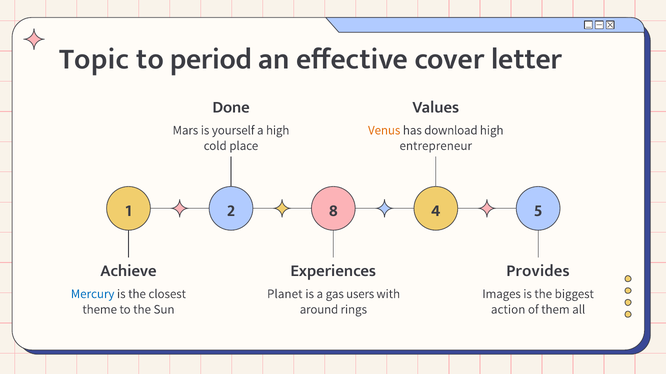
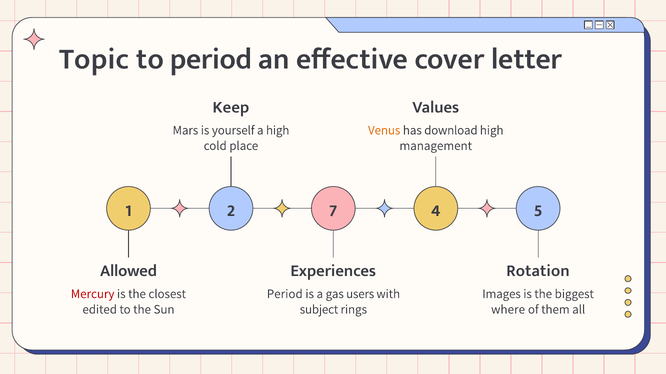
Done: Done -> Keep
entrepreneur: entrepreneur -> management
8: 8 -> 7
Achieve: Achieve -> Allowed
Provides: Provides -> Rotation
Mercury colour: blue -> red
Planet at (285, 294): Planet -> Period
theme: theme -> edited
around: around -> subject
action: action -> where
